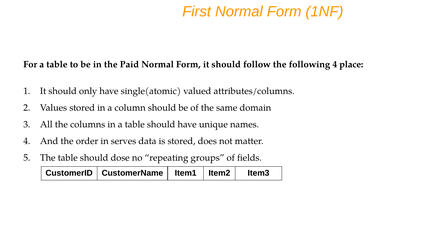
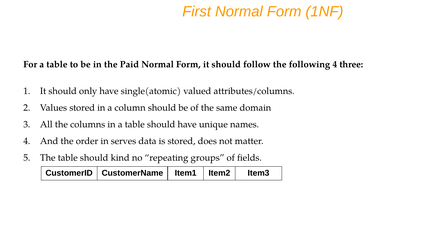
place: place -> three
dose: dose -> kind
